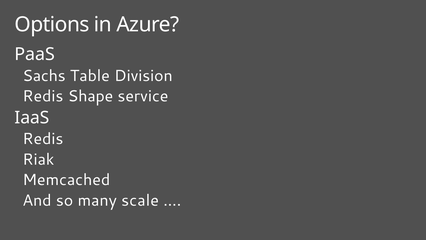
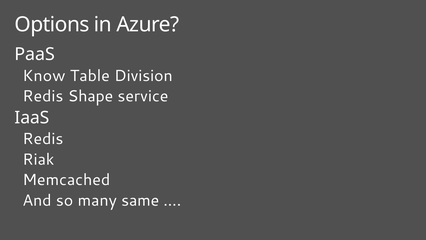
Sachs: Sachs -> Know
scale: scale -> same
